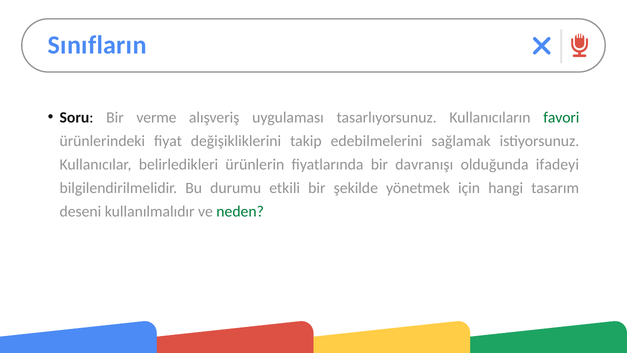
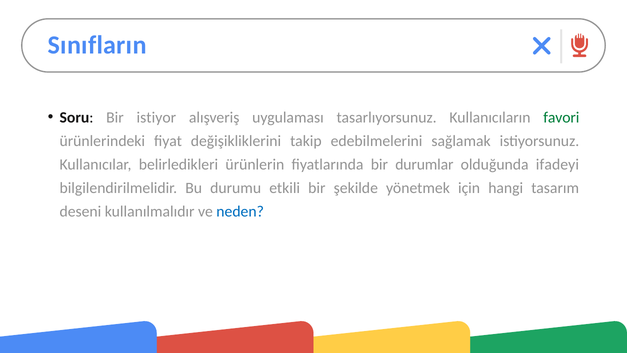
verme: verme -> istiyor
davranışı: davranışı -> durumlar
neden colour: green -> blue
